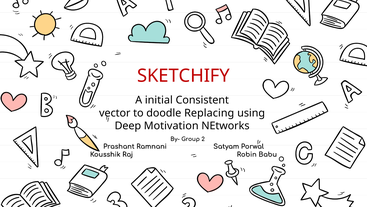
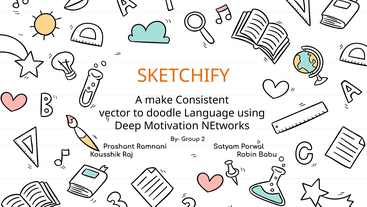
SKETCHIFY colour: red -> orange
initial: initial -> make
Replacing: Replacing -> Language
